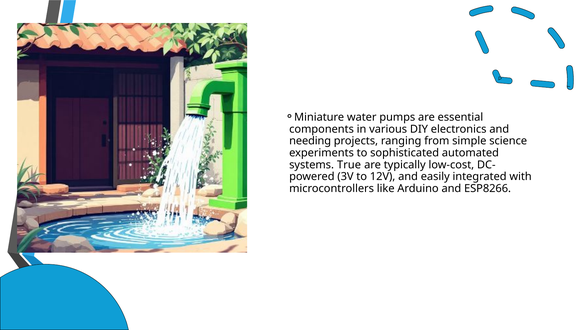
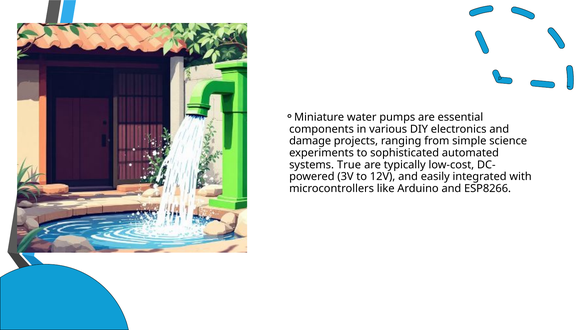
needing: needing -> damage
